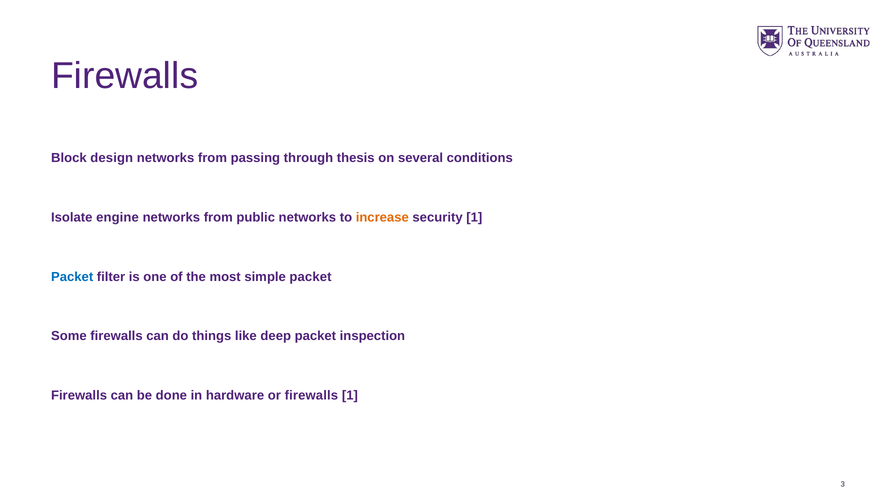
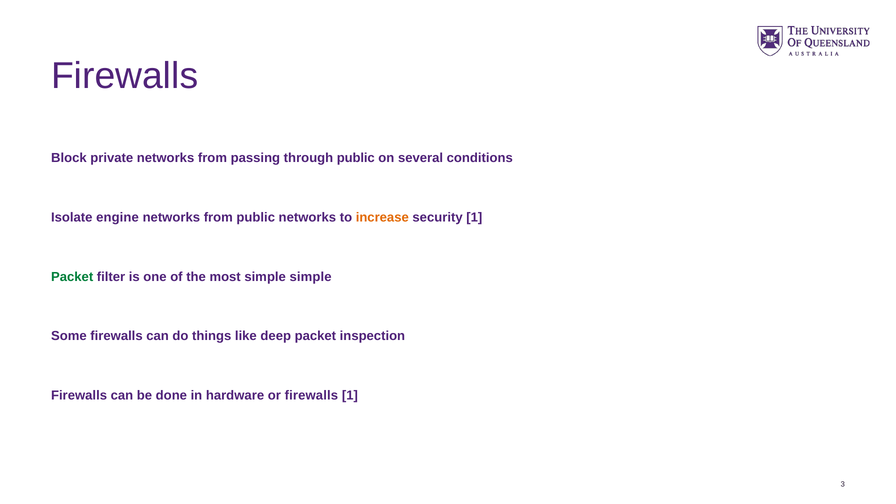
design: design -> private
through thesis: thesis -> public
Packet at (72, 277) colour: blue -> green
simple packet: packet -> simple
